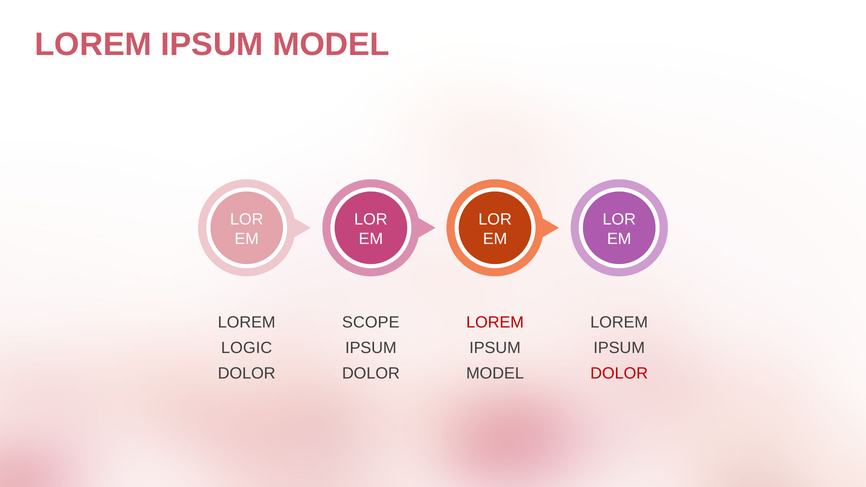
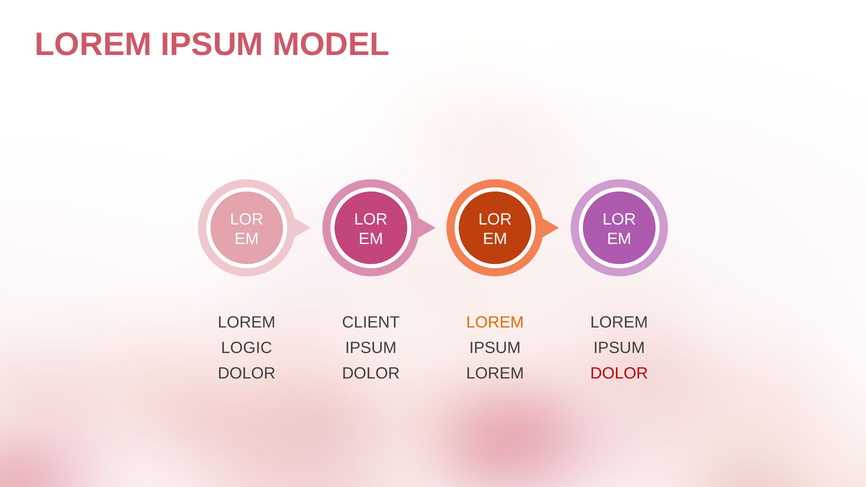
SCOPE: SCOPE -> CLIENT
LOREM at (495, 323) colour: red -> orange
MODEL at (495, 373): MODEL -> LOREM
